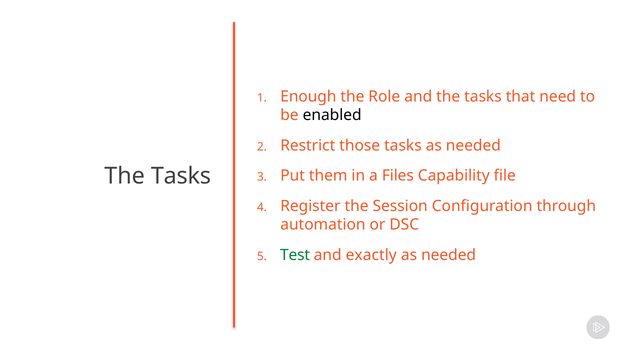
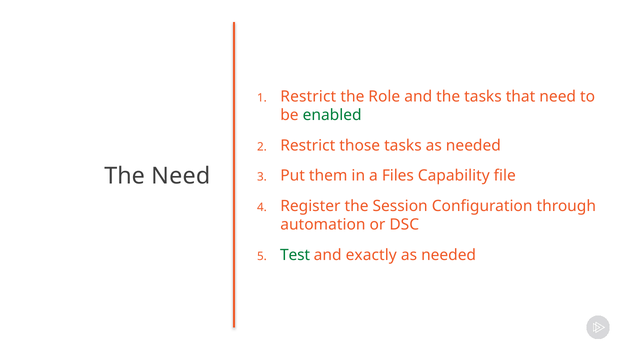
Enough at (308, 96): Enough -> Restrict
enabled colour: black -> green
Tasks at (181, 176): Tasks -> Need
